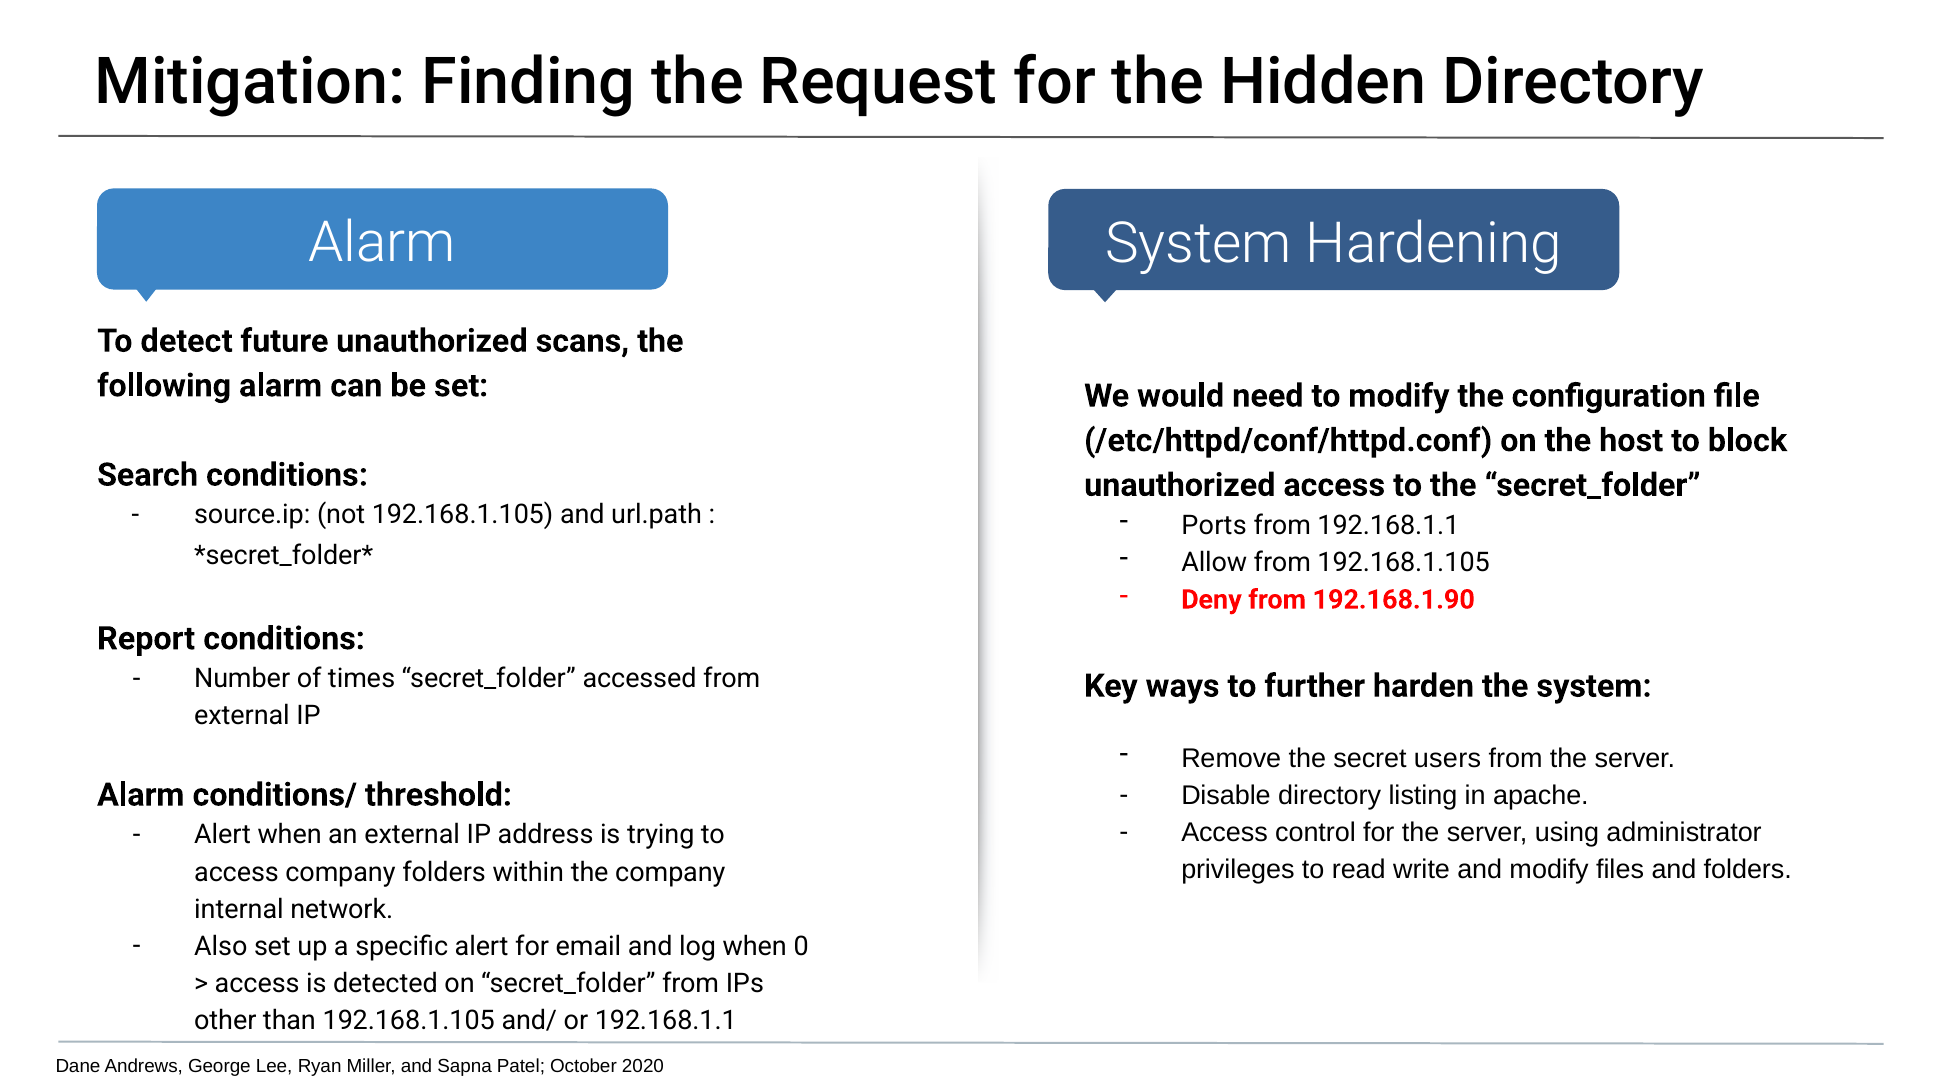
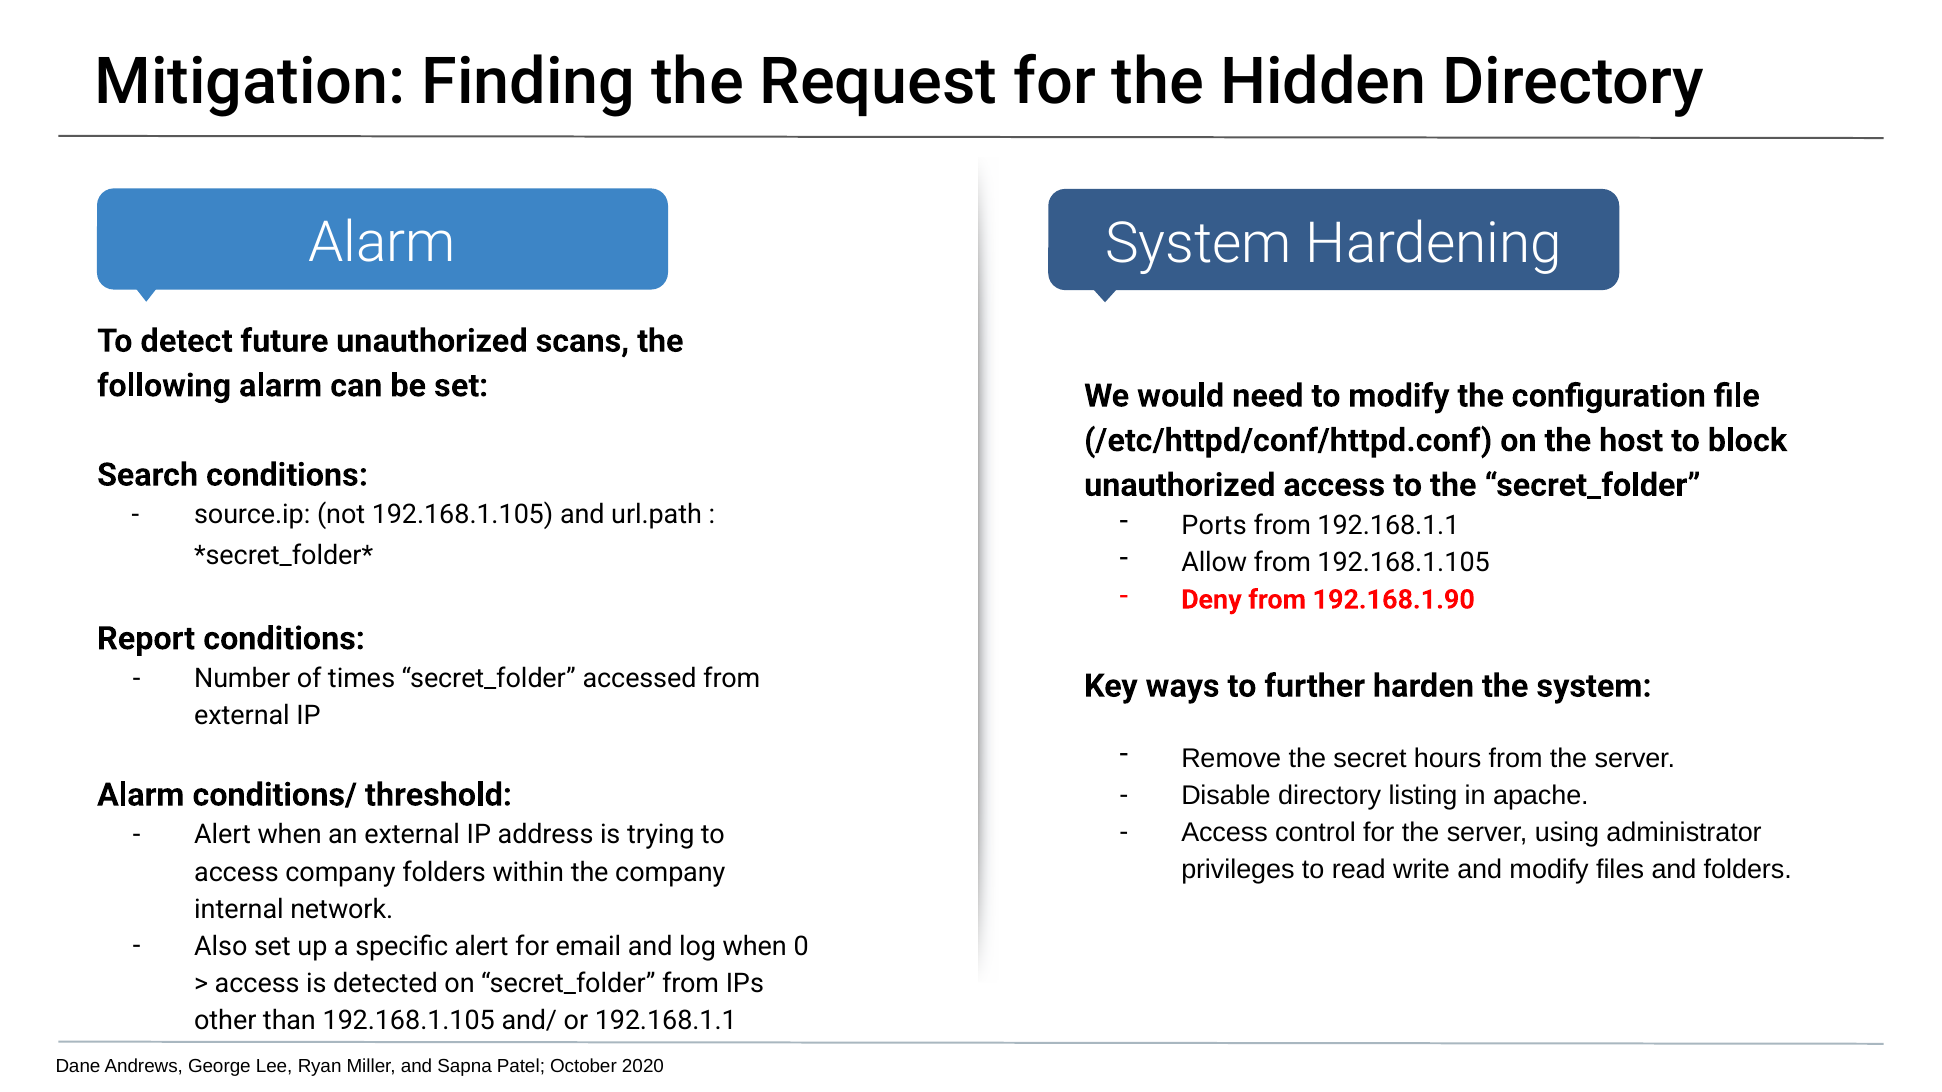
users: users -> hours
